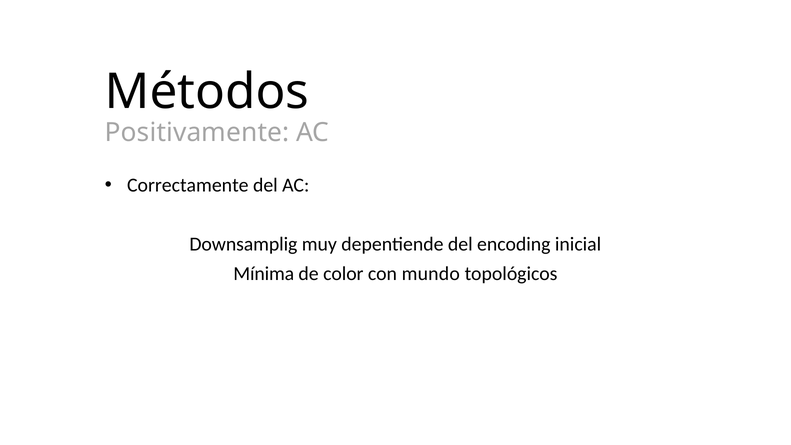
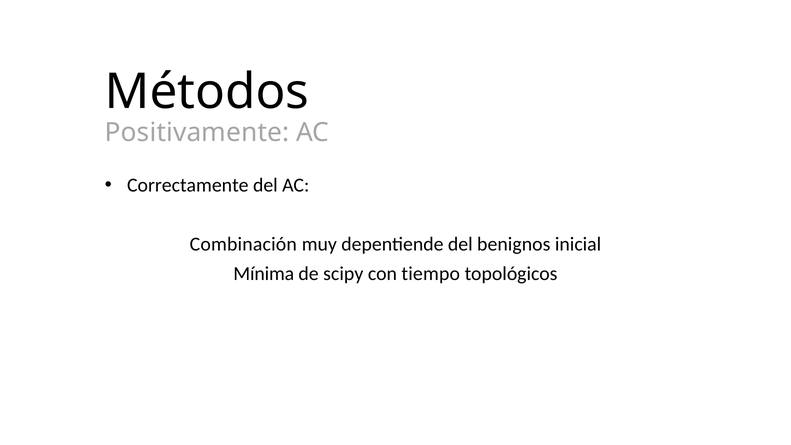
Downsamplig: Downsamplig -> Combinación
encoding: encoding -> benignos
color: color -> scipy
mundo: mundo -> tiempo
